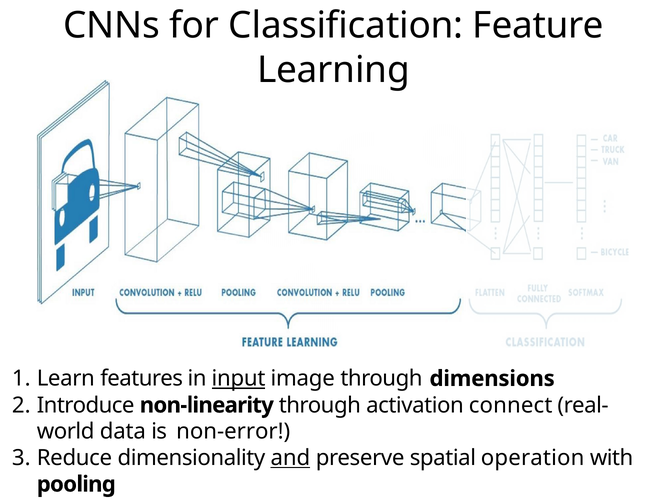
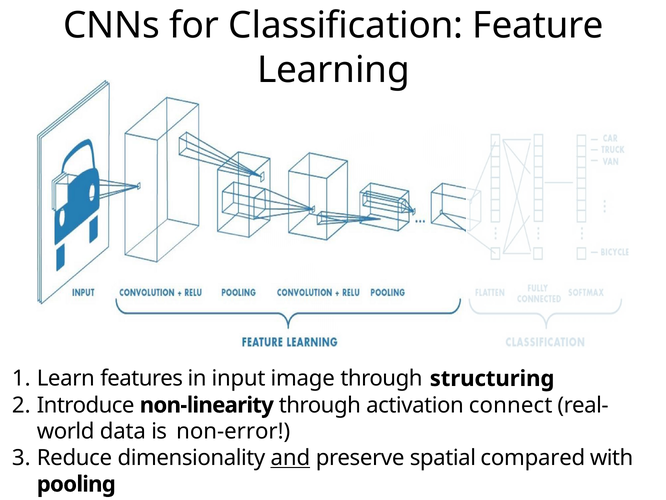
input underline: present -> none
dimensions: dimensions -> structuring
operation: operation -> compared
